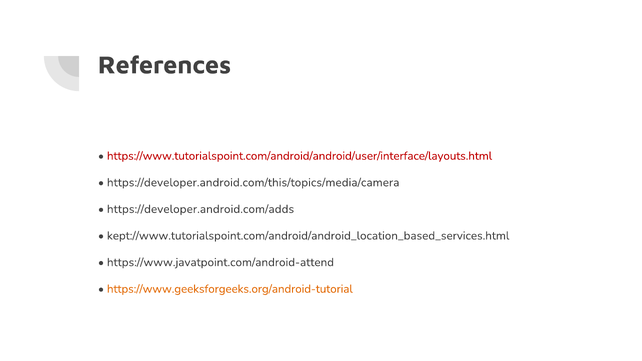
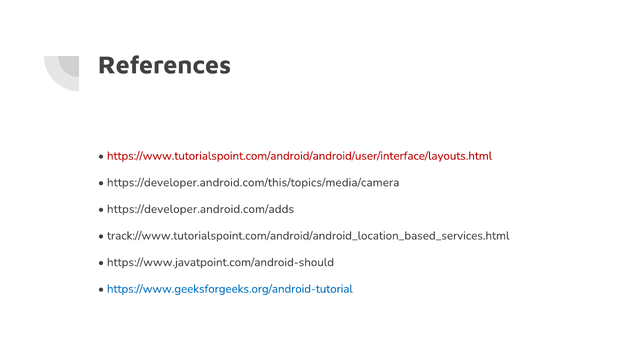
kept://www.tutorialspoint.com/android/android_location_based_services.html: kept://www.tutorialspoint.com/android/android_location_based_services.html -> track://www.tutorialspoint.com/android/android_location_based_services.html
https://www.javatpoint.com/android-attend: https://www.javatpoint.com/android-attend -> https://www.javatpoint.com/android-should
https://www.geeksforgeeks.org/android-tutorial colour: orange -> blue
